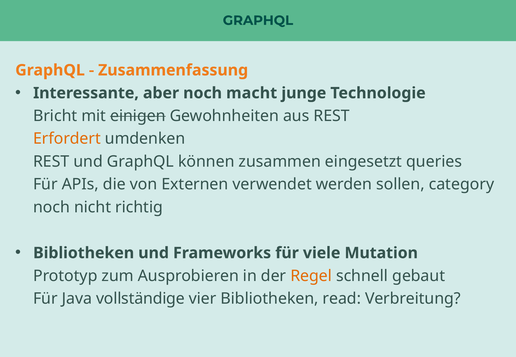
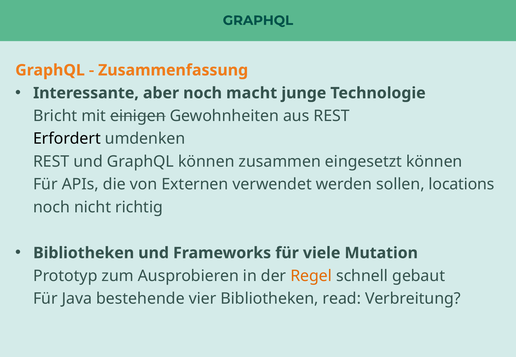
Erfordert colour: orange -> black
eingesetzt queries: queries -> können
category: category -> locations
vollständige: vollständige -> bestehende
